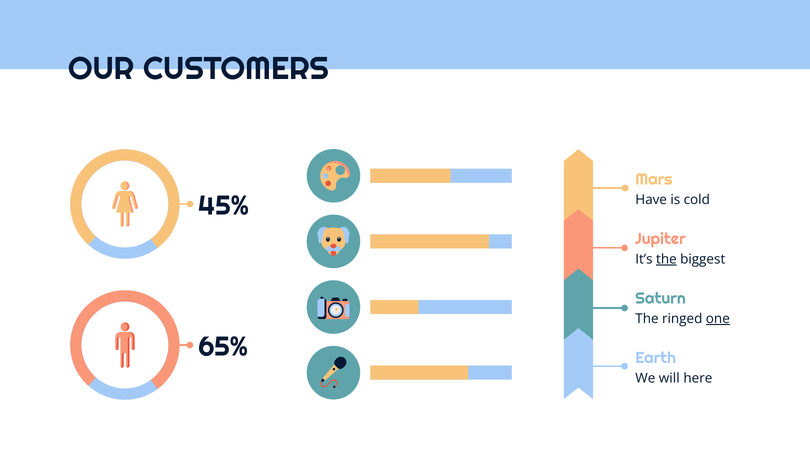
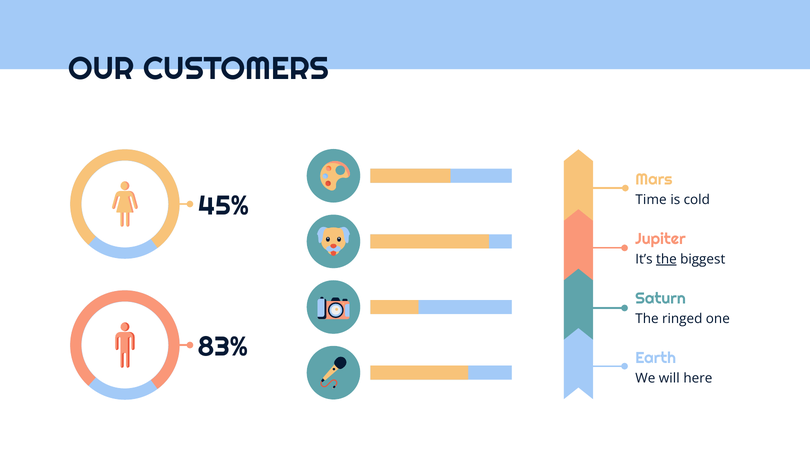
Have: Have -> Time
one underline: present -> none
65%: 65% -> 83%
